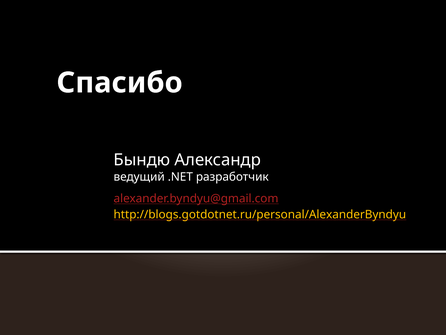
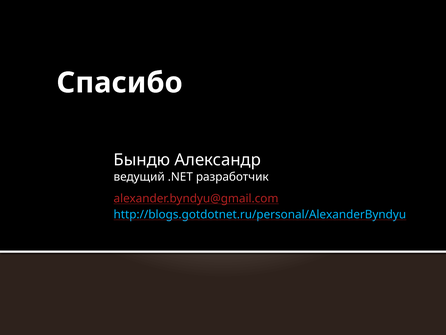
http://blogs.gotdotnet.ru/personal/AlexanderByndyu colour: yellow -> light blue
